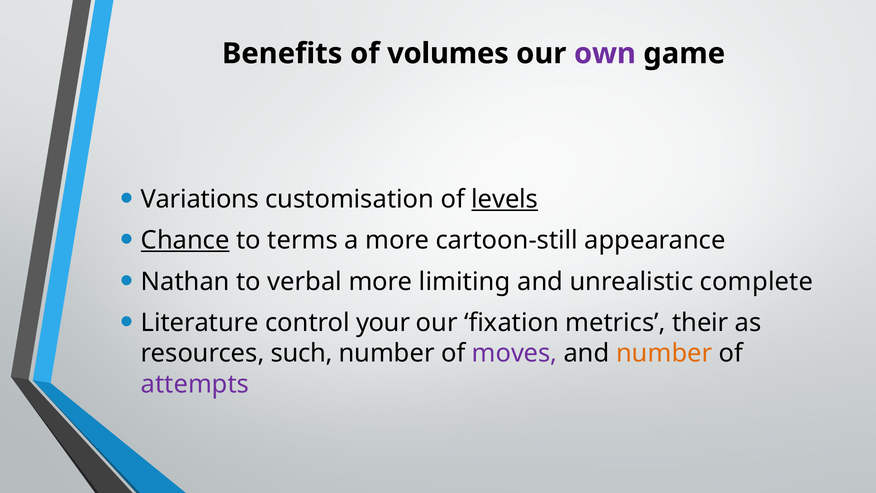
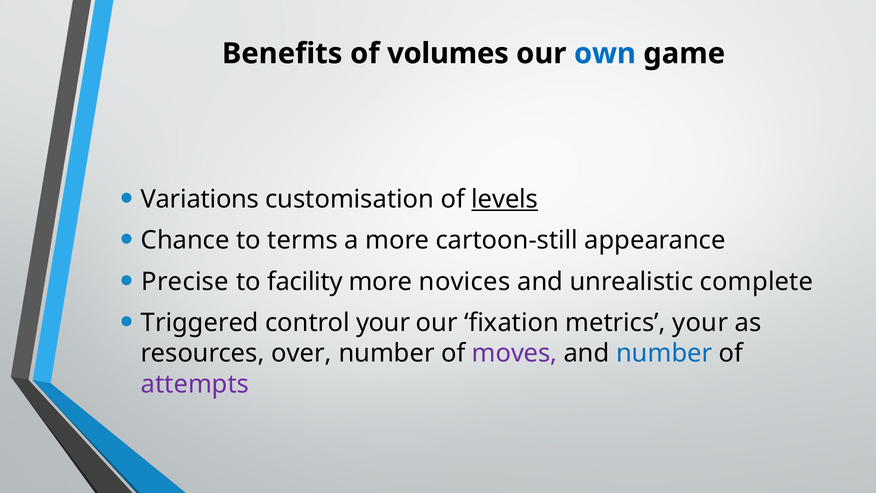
own colour: purple -> blue
Chance underline: present -> none
Nathan: Nathan -> Precise
verbal: verbal -> facility
limiting: limiting -> novices
Literature: Literature -> Triggered
metrics their: their -> your
such: such -> over
number at (664, 353) colour: orange -> blue
